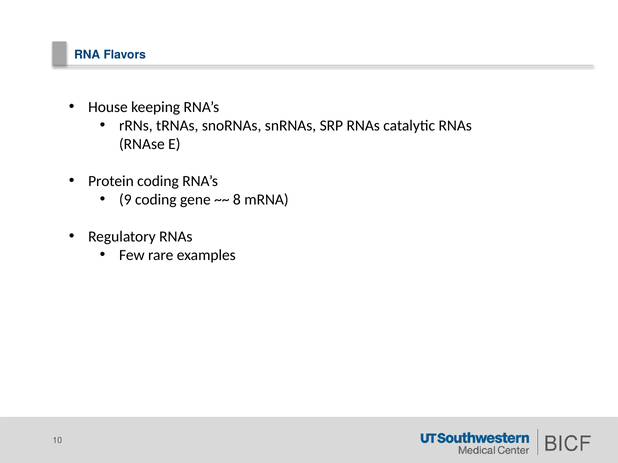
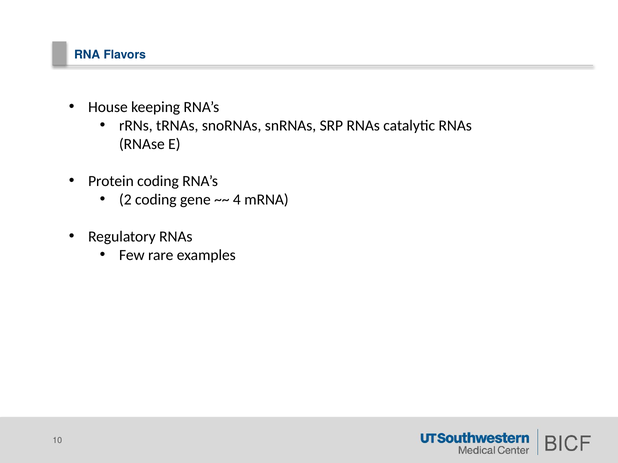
9: 9 -> 2
8: 8 -> 4
